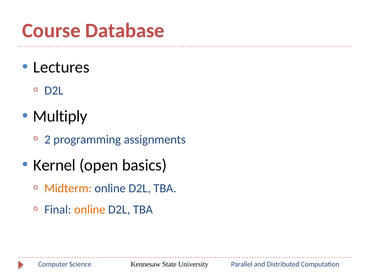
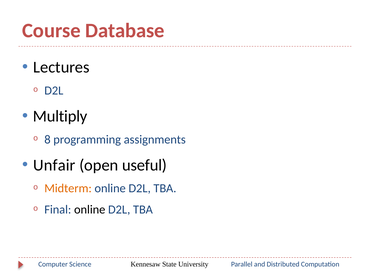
2: 2 -> 8
Kernel: Kernel -> Unfair
basics: basics -> useful
online at (90, 209) colour: orange -> black
